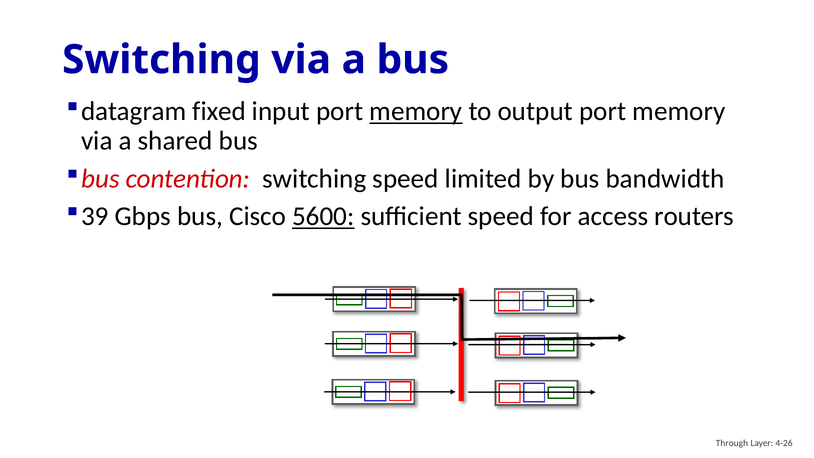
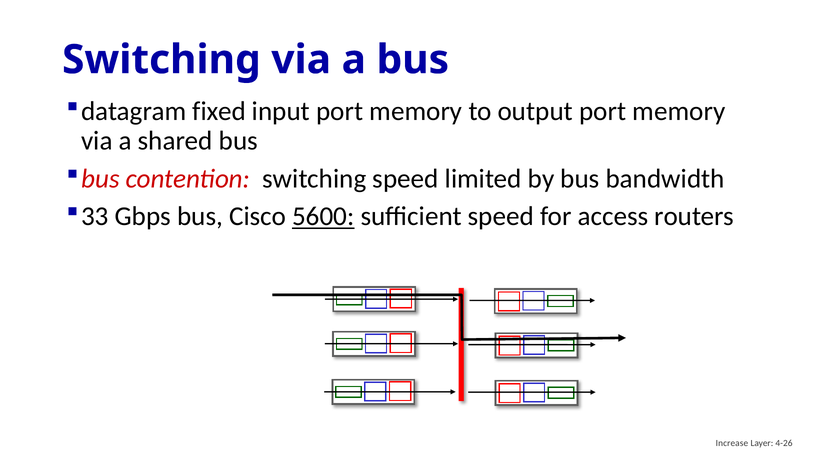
memory at (416, 111) underline: present -> none
39: 39 -> 33
Through: Through -> Increase
